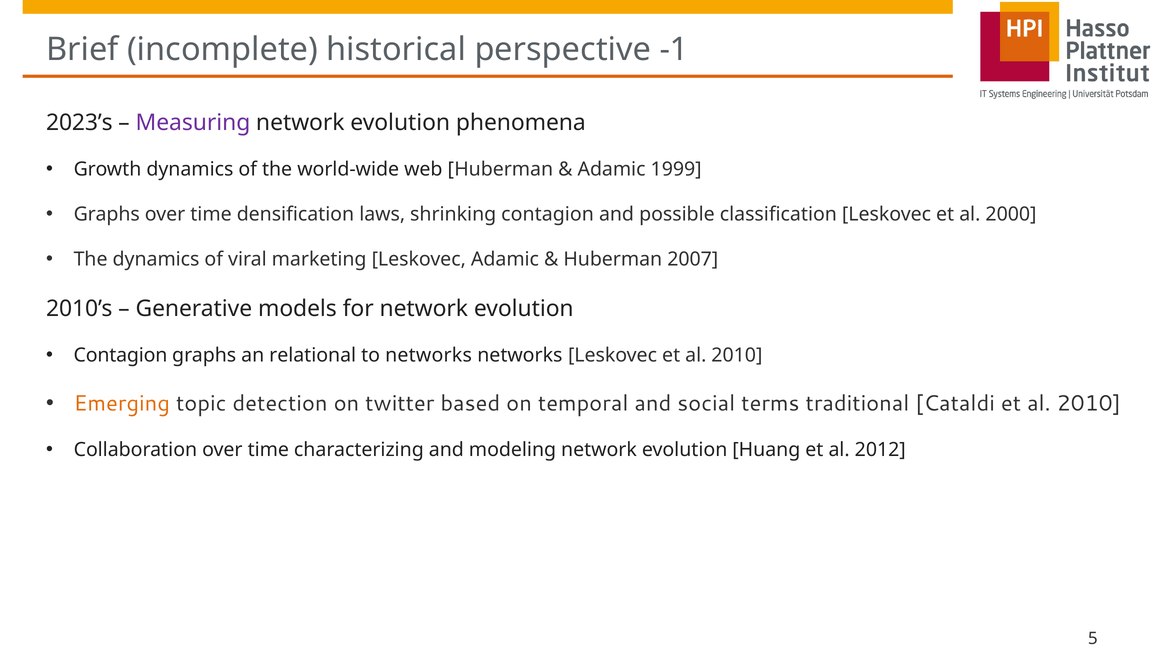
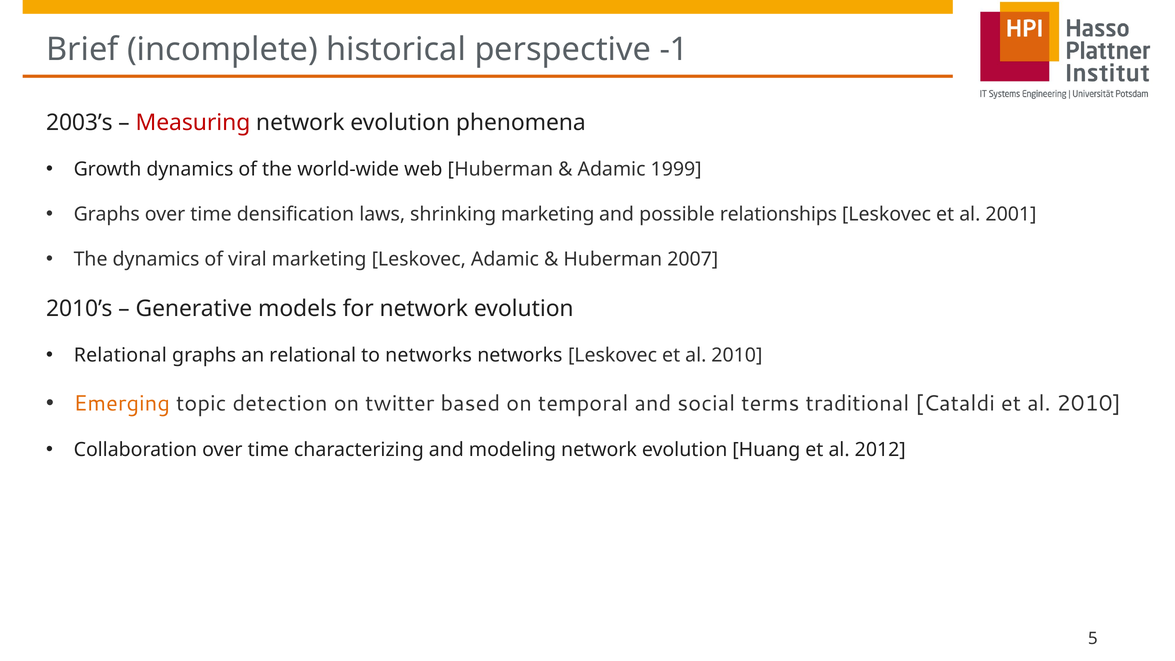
2023’s: 2023’s -> 2003’s
Measuring colour: purple -> red
shrinking contagion: contagion -> marketing
classification: classification -> relationships
2000: 2000 -> 2001
Contagion at (120, 355): Contagion -> Relational
